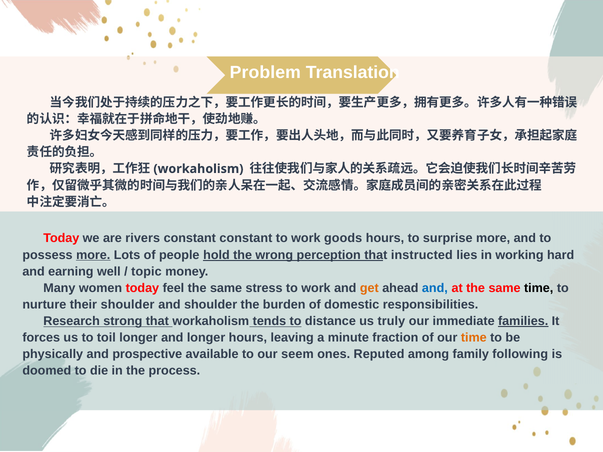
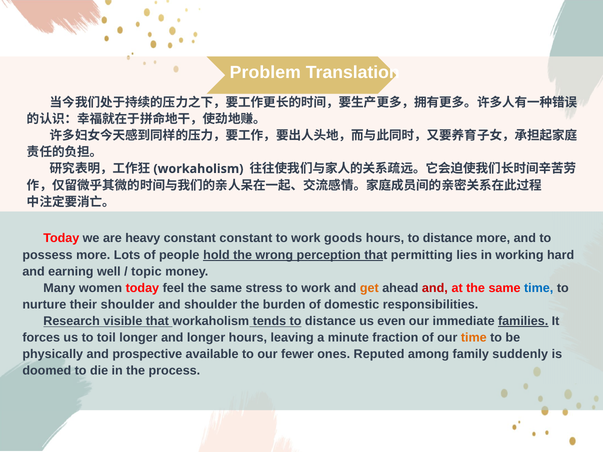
rivers: rivers -> heavy
hours to surprise: surprise -> distance
more at (93, 255) underline: present -> none
instructed: instructed -> permitting
and at (435, 288) colour: blue -> red
time at (539, 288) colour: black -> blue
strong: strong -> visible
truly: truly -> even
seem: seem -> fewer
following: following -> suddenly
